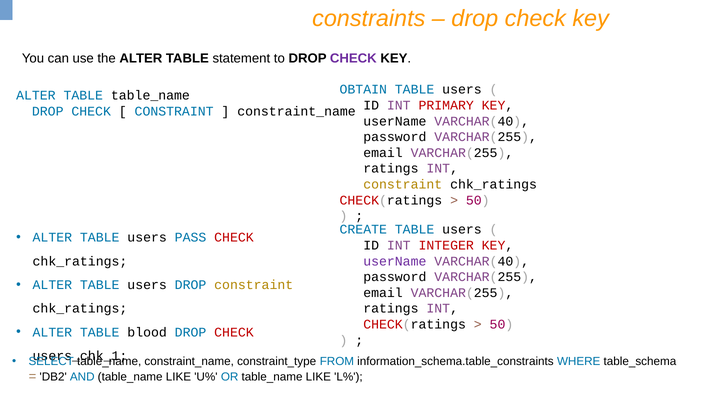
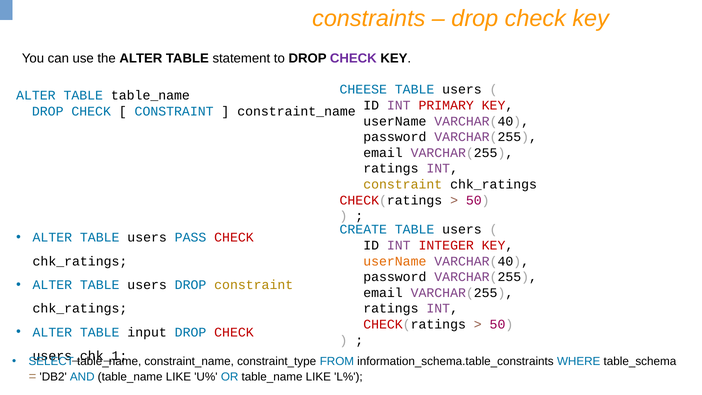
OBTAIN: OBTAIN -> CHEESE
userName at (395, 261) colour: purple -> orange
blood: blood -> input
